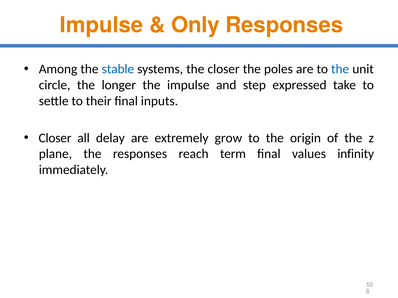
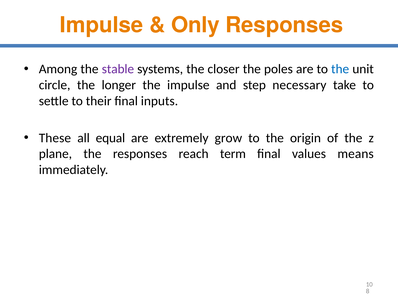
stable colour: blue -> purple
expressed: expressed -> necessary
Closer at (55, 138): Closer -> These
delay: delay -> equal
infinity: infinity -> means
